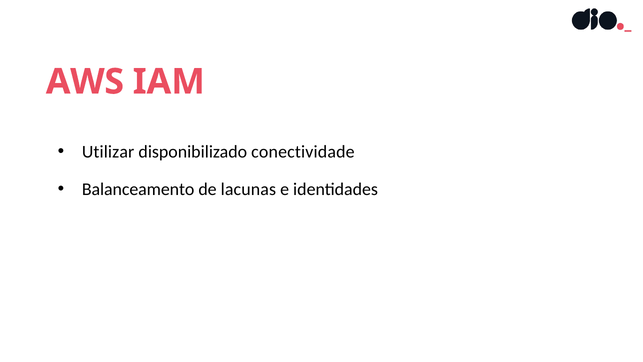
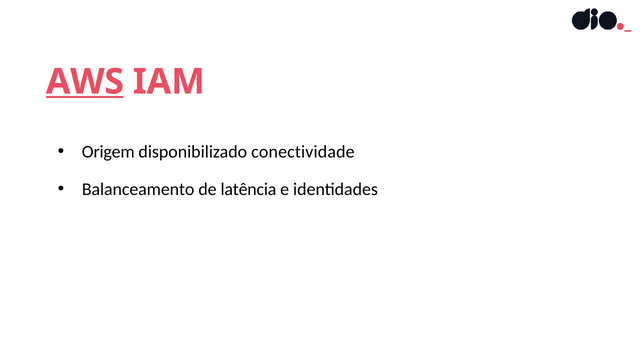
AWS underline: none -> present
Utilizar: Utilizar -> Origem
lacunas: lacunas -> latência
